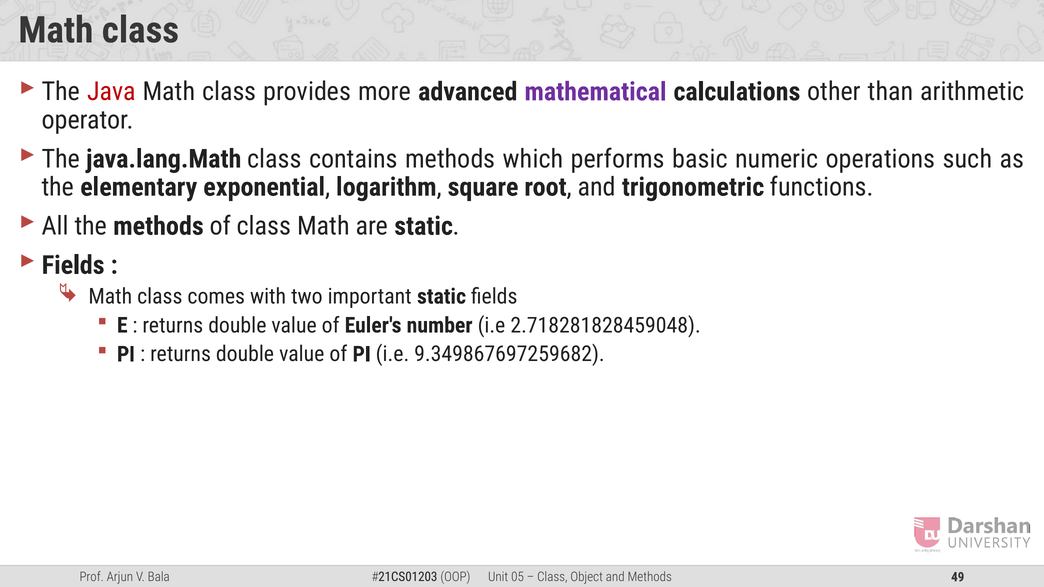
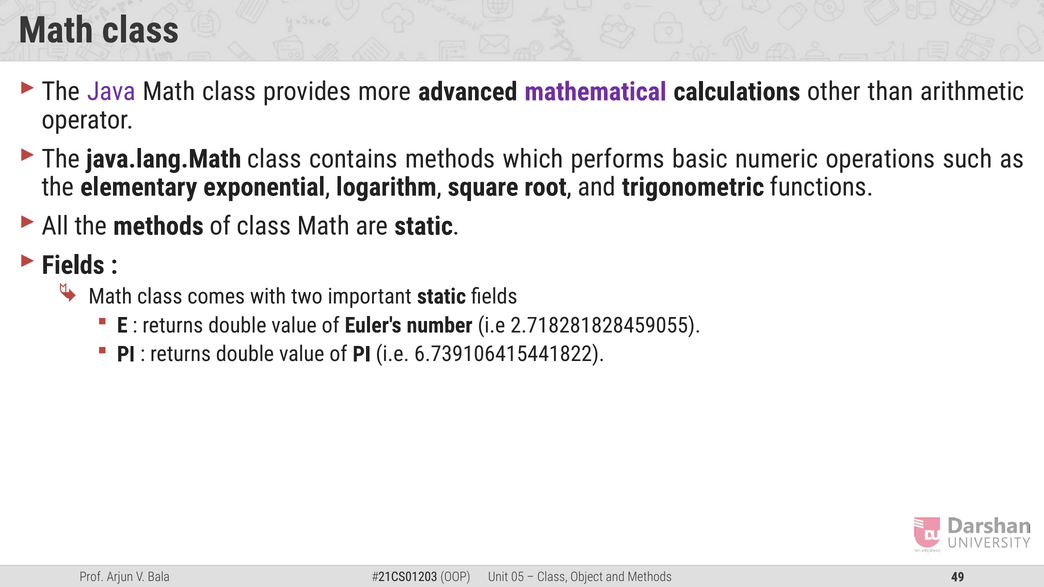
Java colour: red -> purple
2.718281828459048: 2.718281828459048 -> 2.718281828459055
9.349867697259682: 9.349867697259682 -> 6.739106415441822
